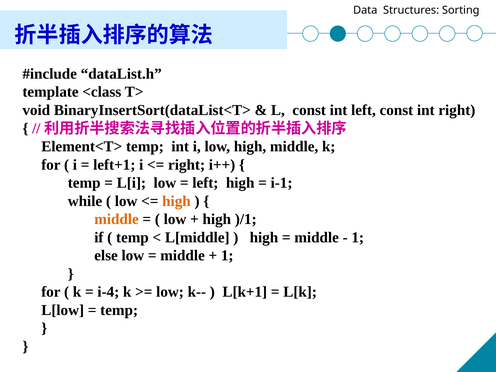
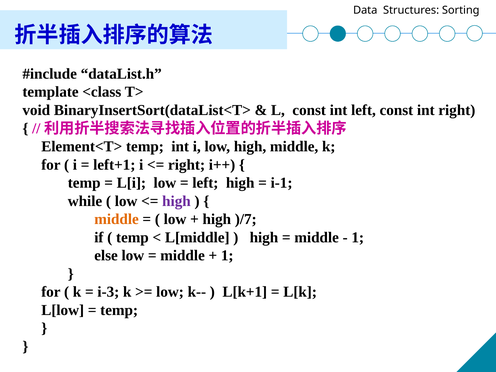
high at (176, 201) colour: orange -> purple
)/1: )/1 -> )/7
i-4: i-4 -> i-3
